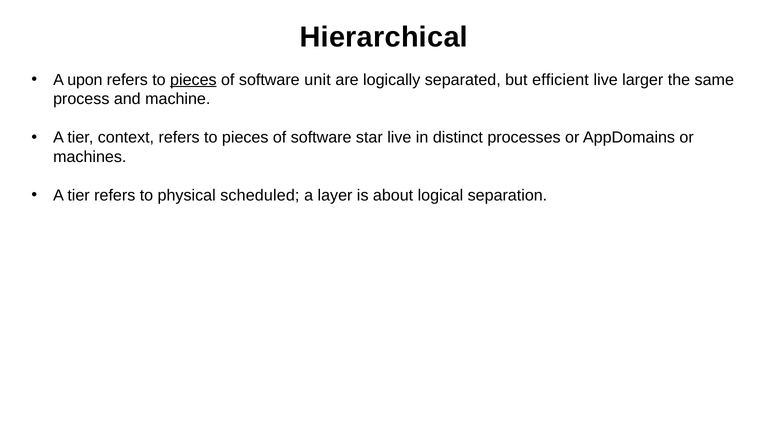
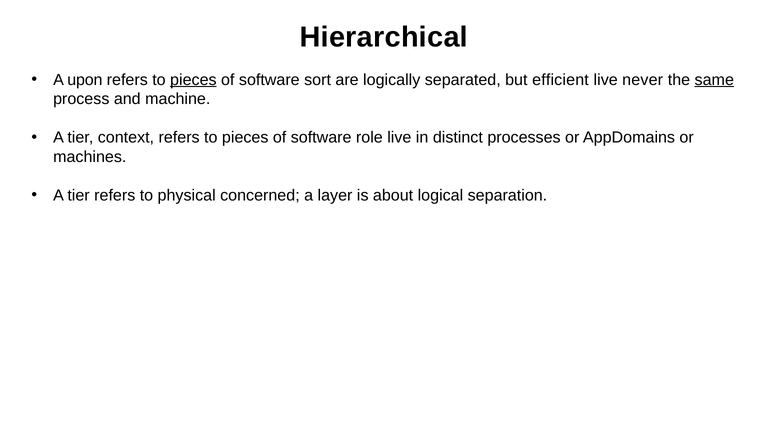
unit: unit -> sort
larger: larger -> never
same underline: none -> present
star: star -> role
scheduled: scheduled -> concerned
